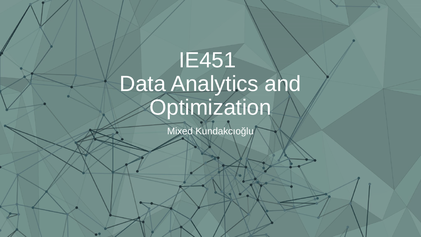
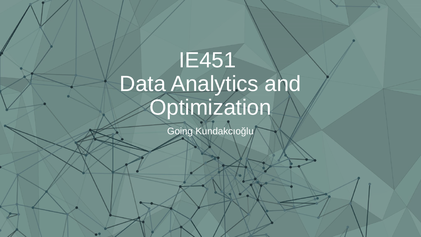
Mixed: Mixed -> Going
